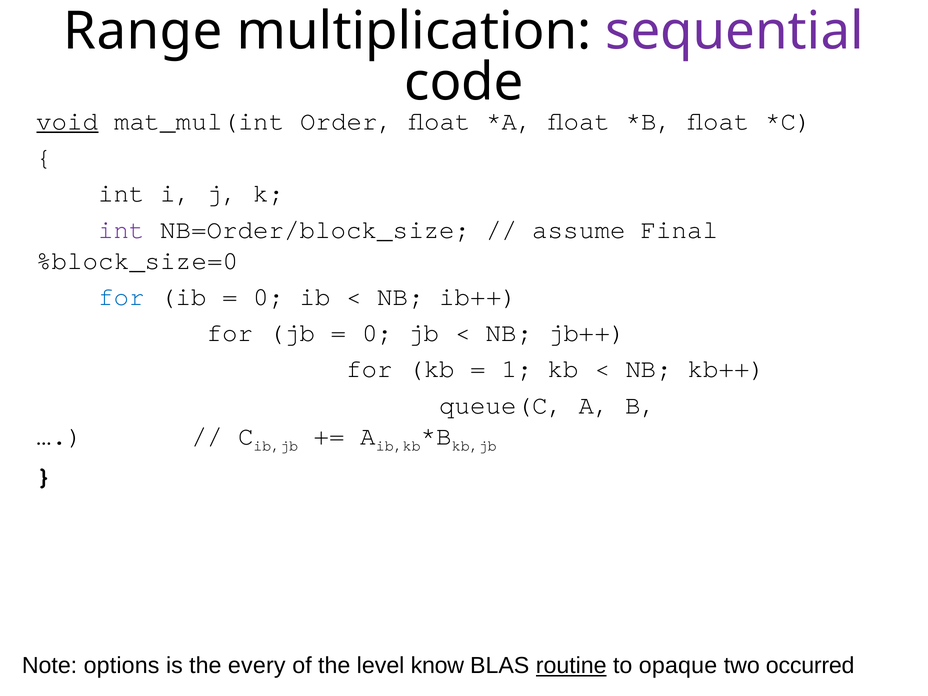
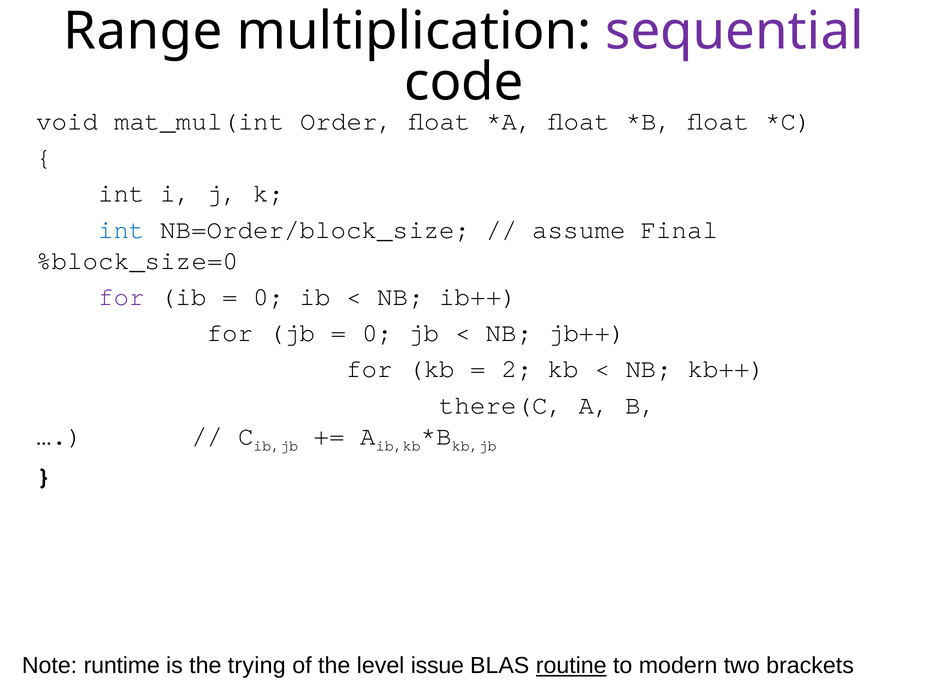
void underline: present -> none
int at (122, 230) colour: purple -> blue
for at (122, 297) colour: blue -> purple
1: 1 -> 2
queue(C: queue(C -> there(C
options: options -> runtime
every: every -> trying
know: know -> issue
opaque: opaque -> modern
occurred: occurred -> brackets
